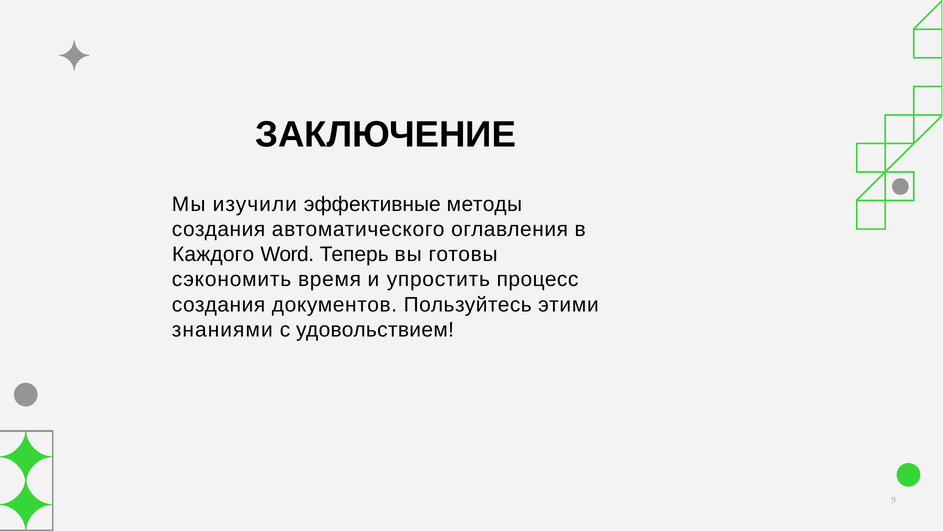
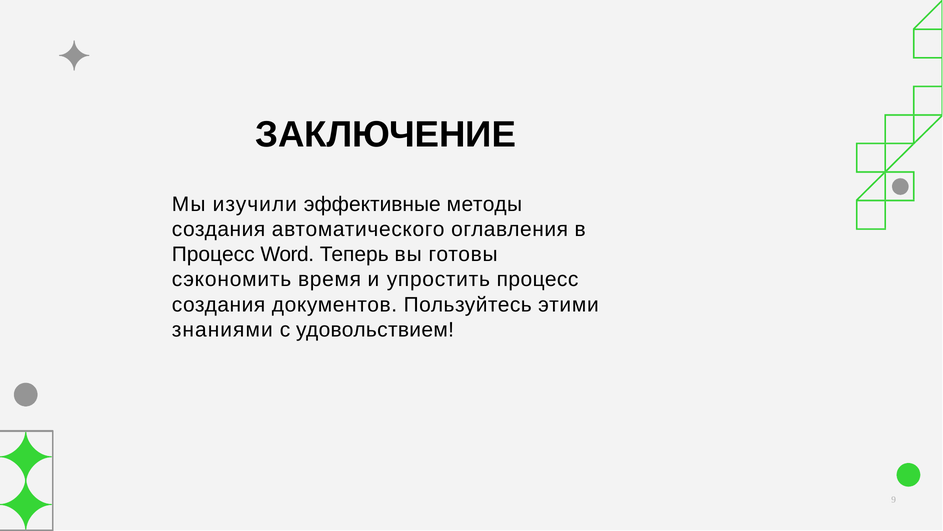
Каждого at (213, 254): Каждого -> Процесс
